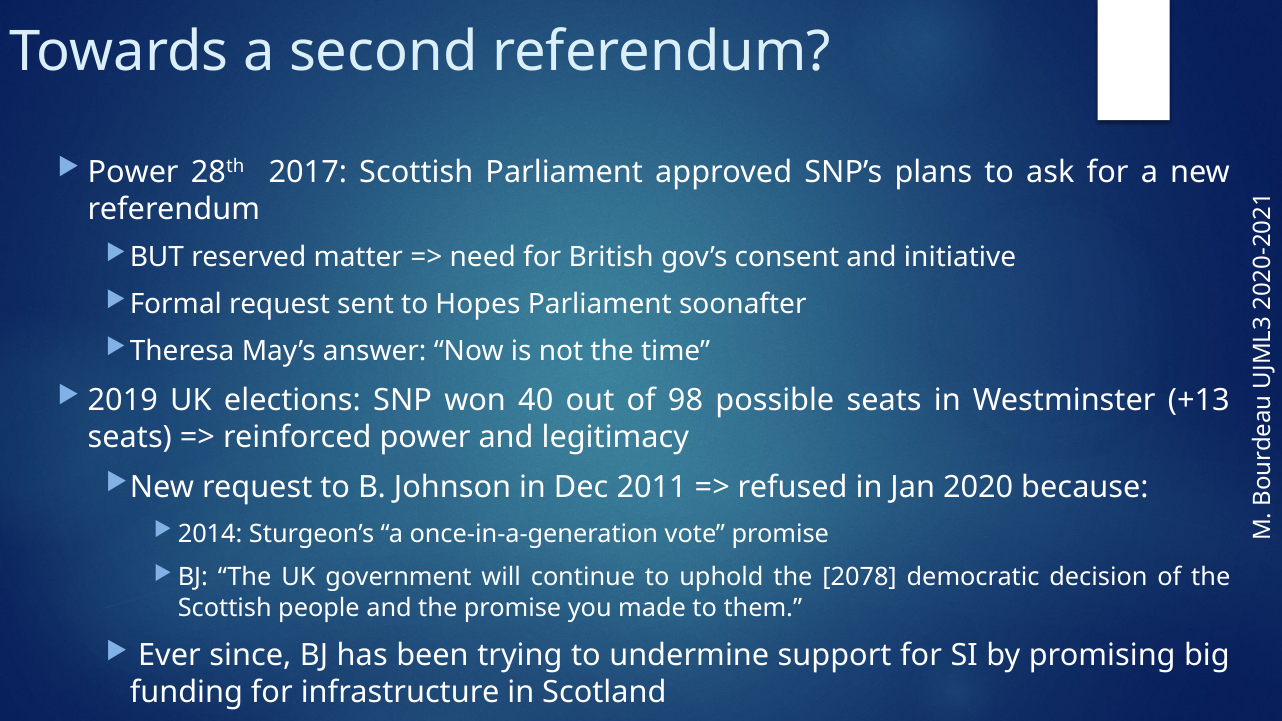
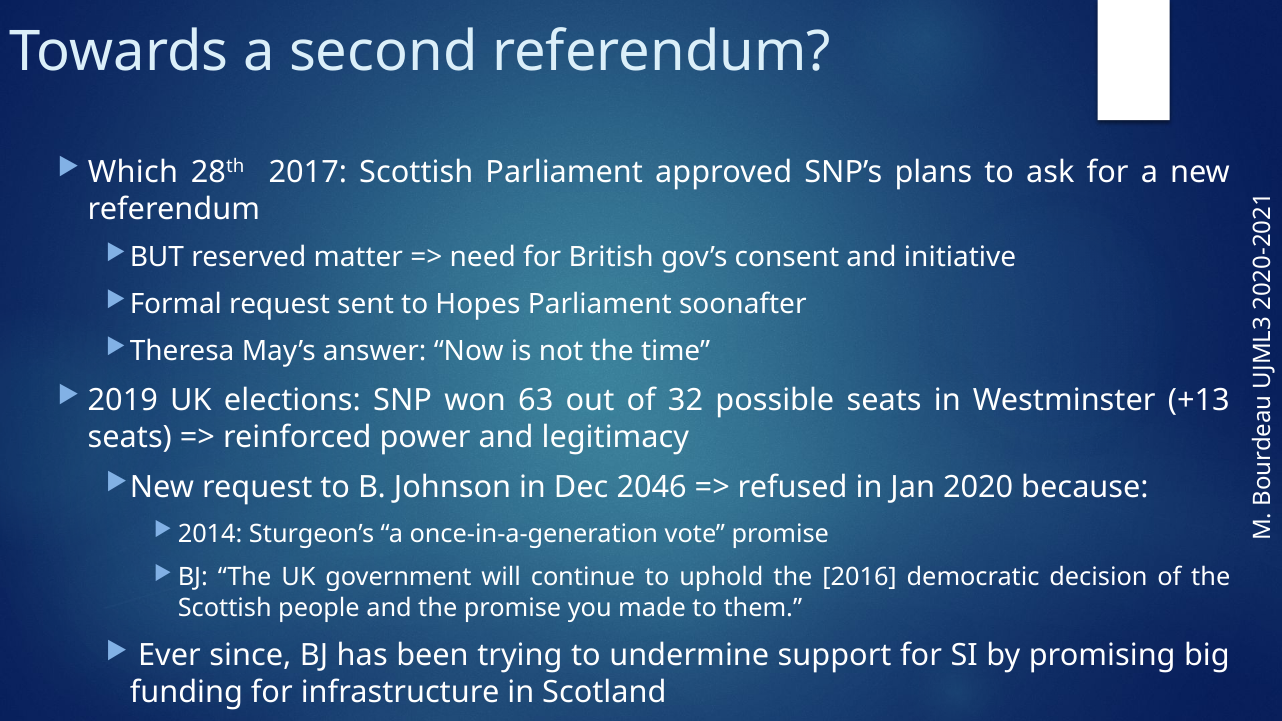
Power at (133, 172): Power -> Which
40: 40 -> 63
98: 98 -> 32
2011: 2011 -> 2046
2078: 2078 -> 2016
